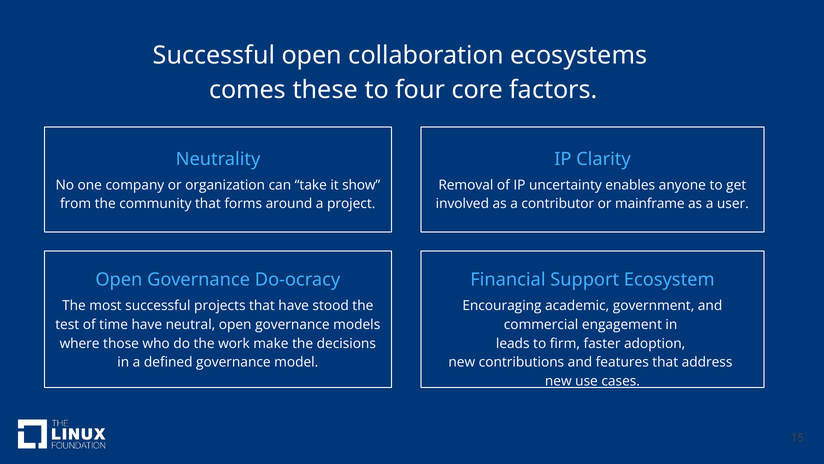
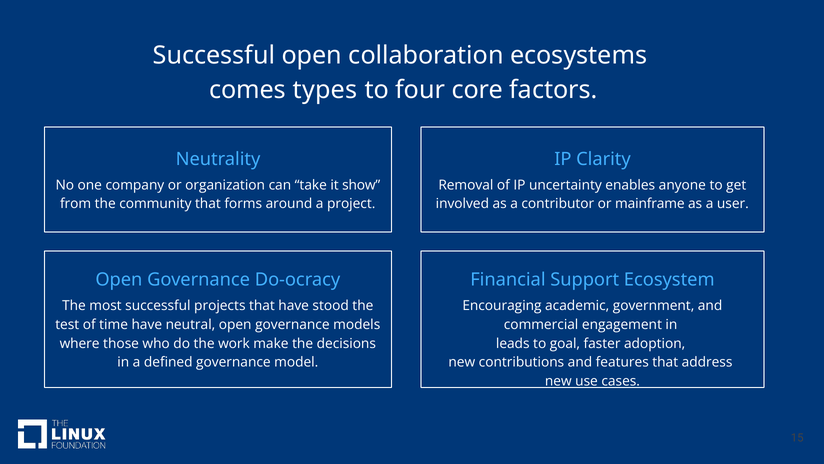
these: these -> types
firm: firm -> goal
